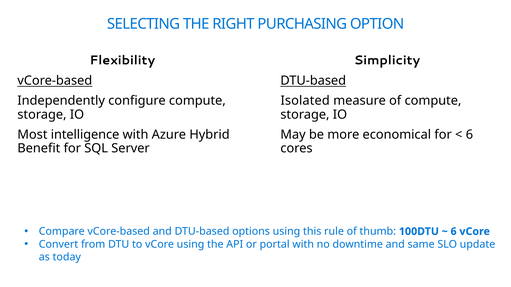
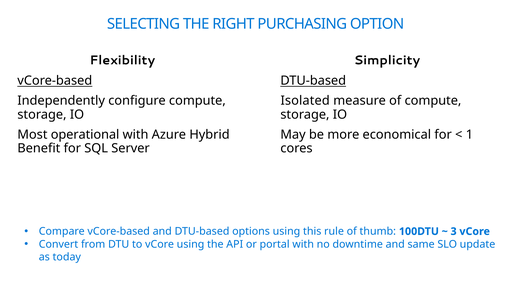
intelligence: intelligence -> operational
6 at (469, 135): 6 -> 1
6 at (454, 232): 6 -> 3
